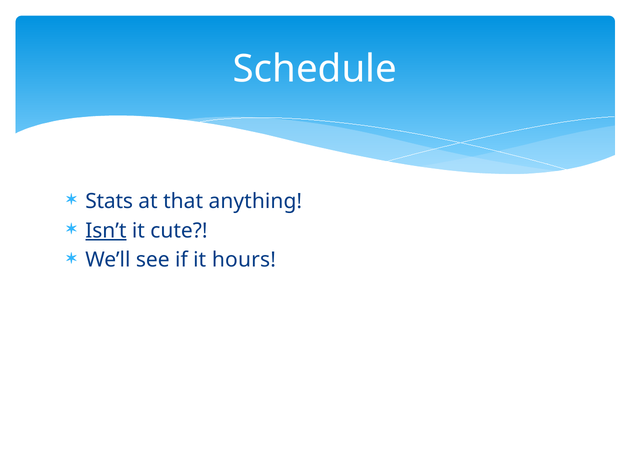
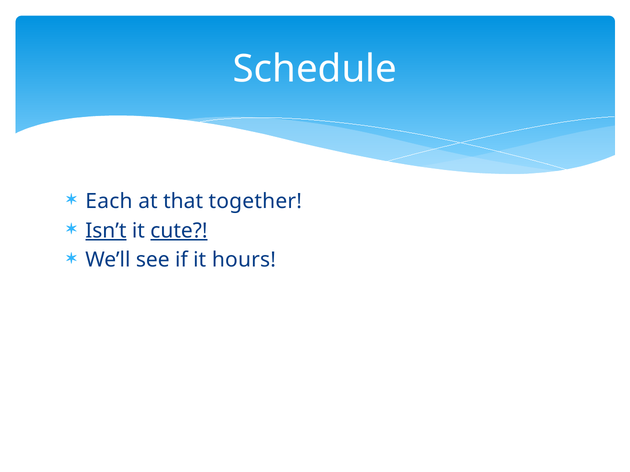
Stats: Stats -> Each
anything: anything -> together
cute underline: none -> present
